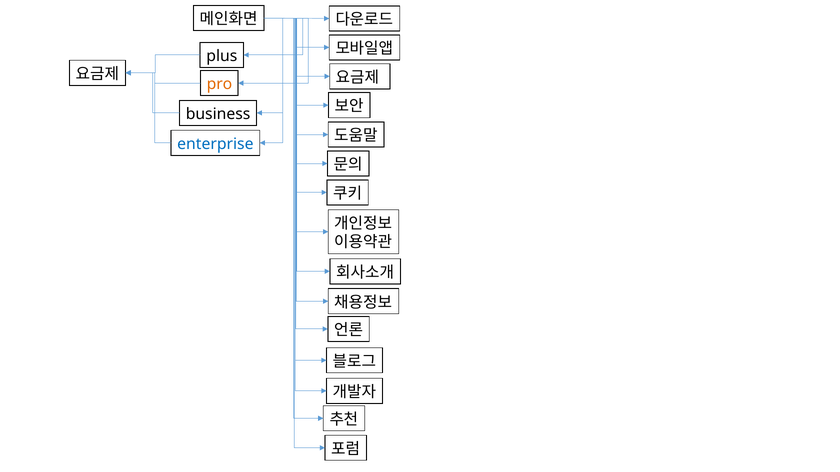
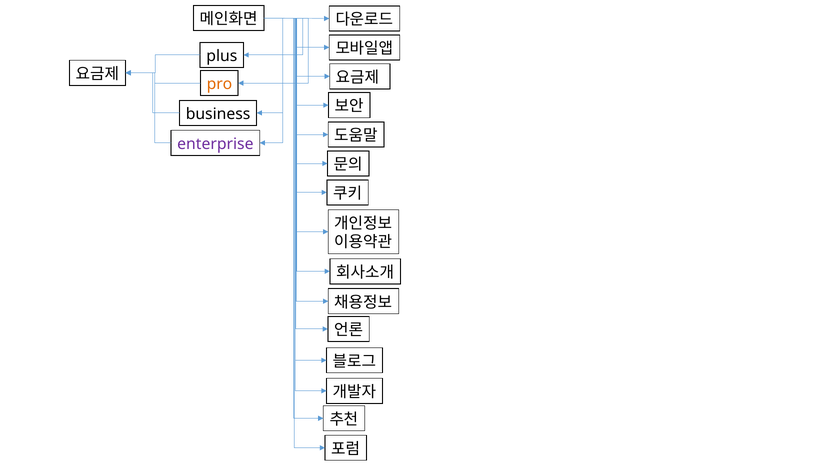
enterprise colour: blue -> purple
